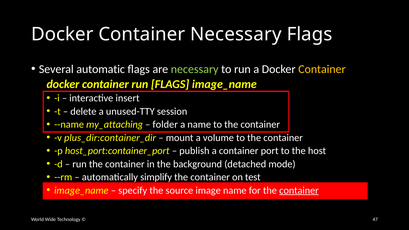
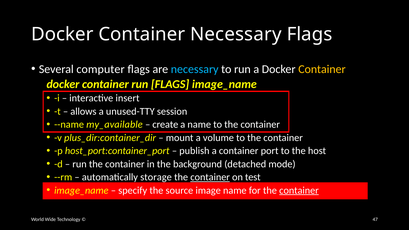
automatic: automatic -> computer
necessary at (195, 69) colour: light green -> light blue
delete: delete -> allows
my_attaching: my_attaching -> my_available
folder: folder -> create
simplify: simplify -> storage
container at (210, 177) underline: none -> present
